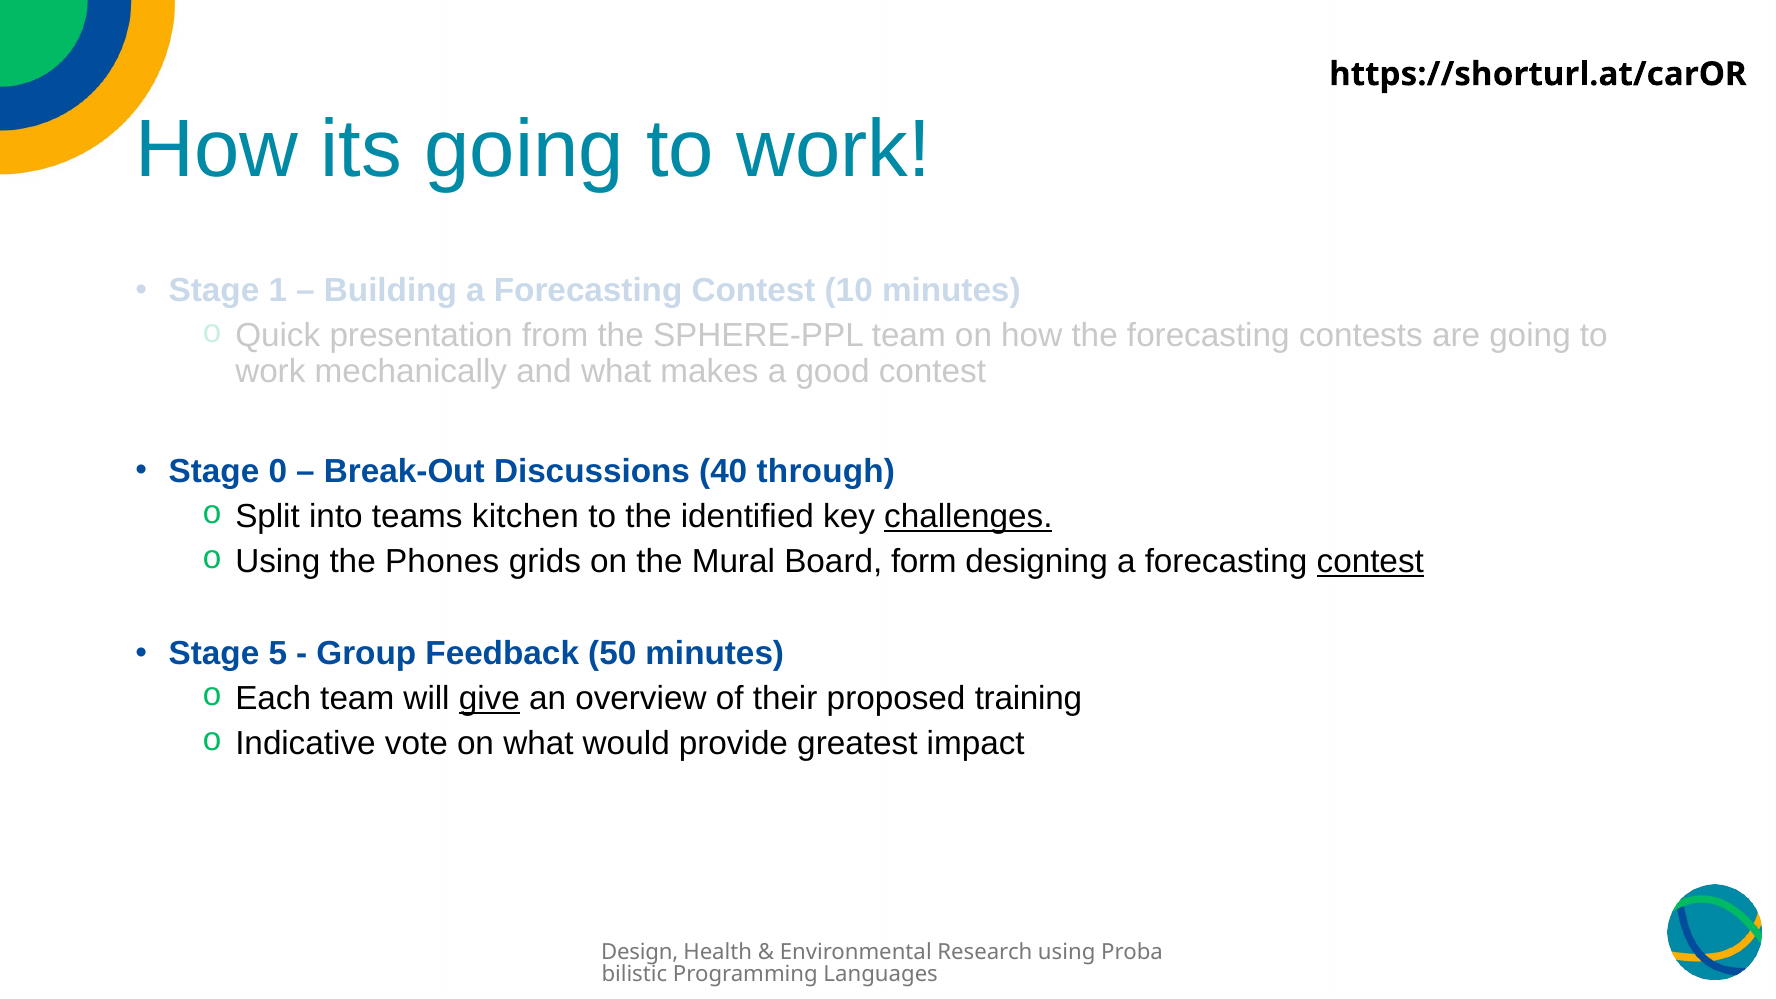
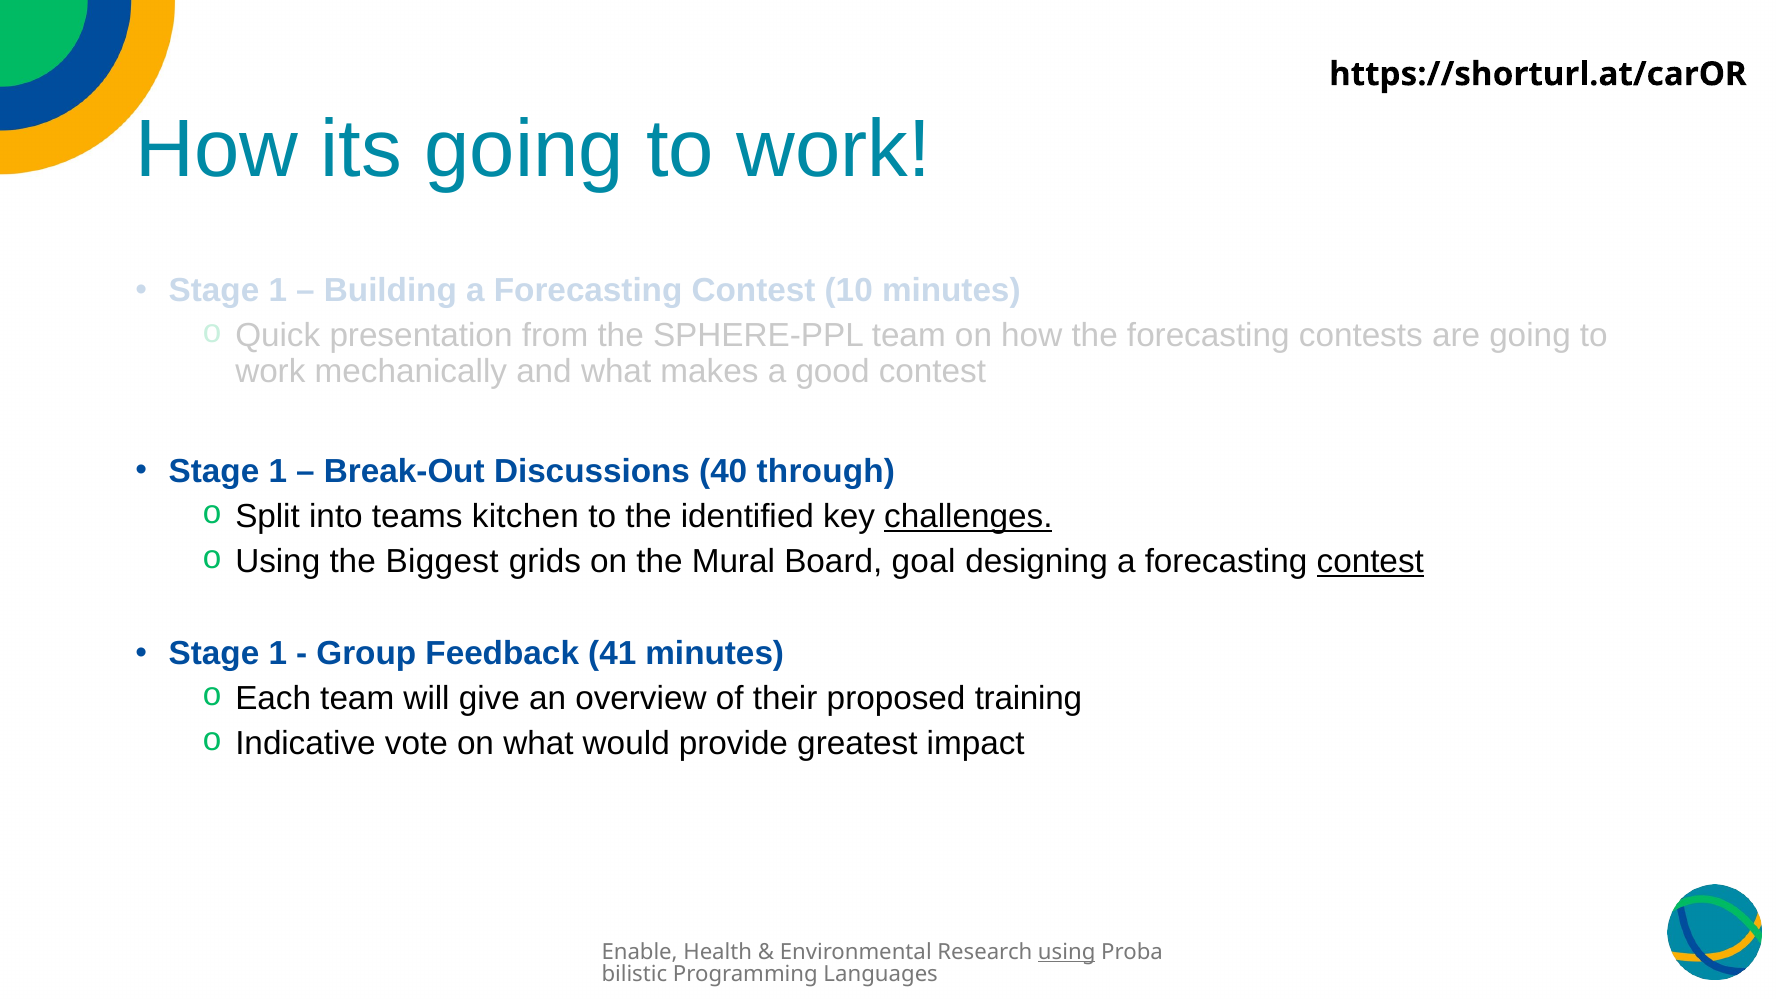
0 at (278, 471): 0 -> 1
Phones: Phones -> Biggest
form: form -> goal
5 at (278, 653): 5 -> 1
50: 50 -> 41
give underline: present -> none
Design: Design -> Enable
using at (1067, 952) underline: none -> present
